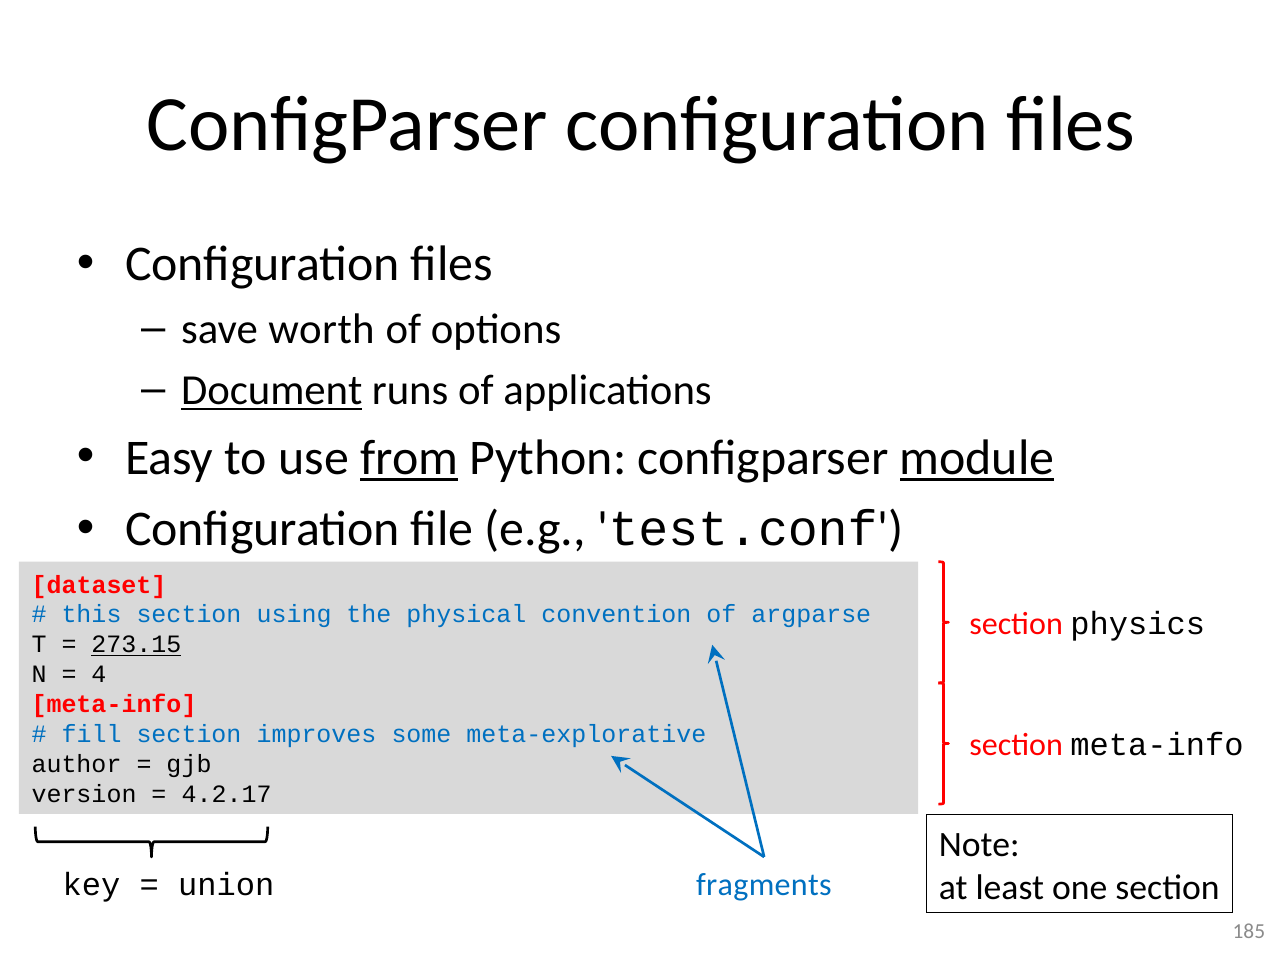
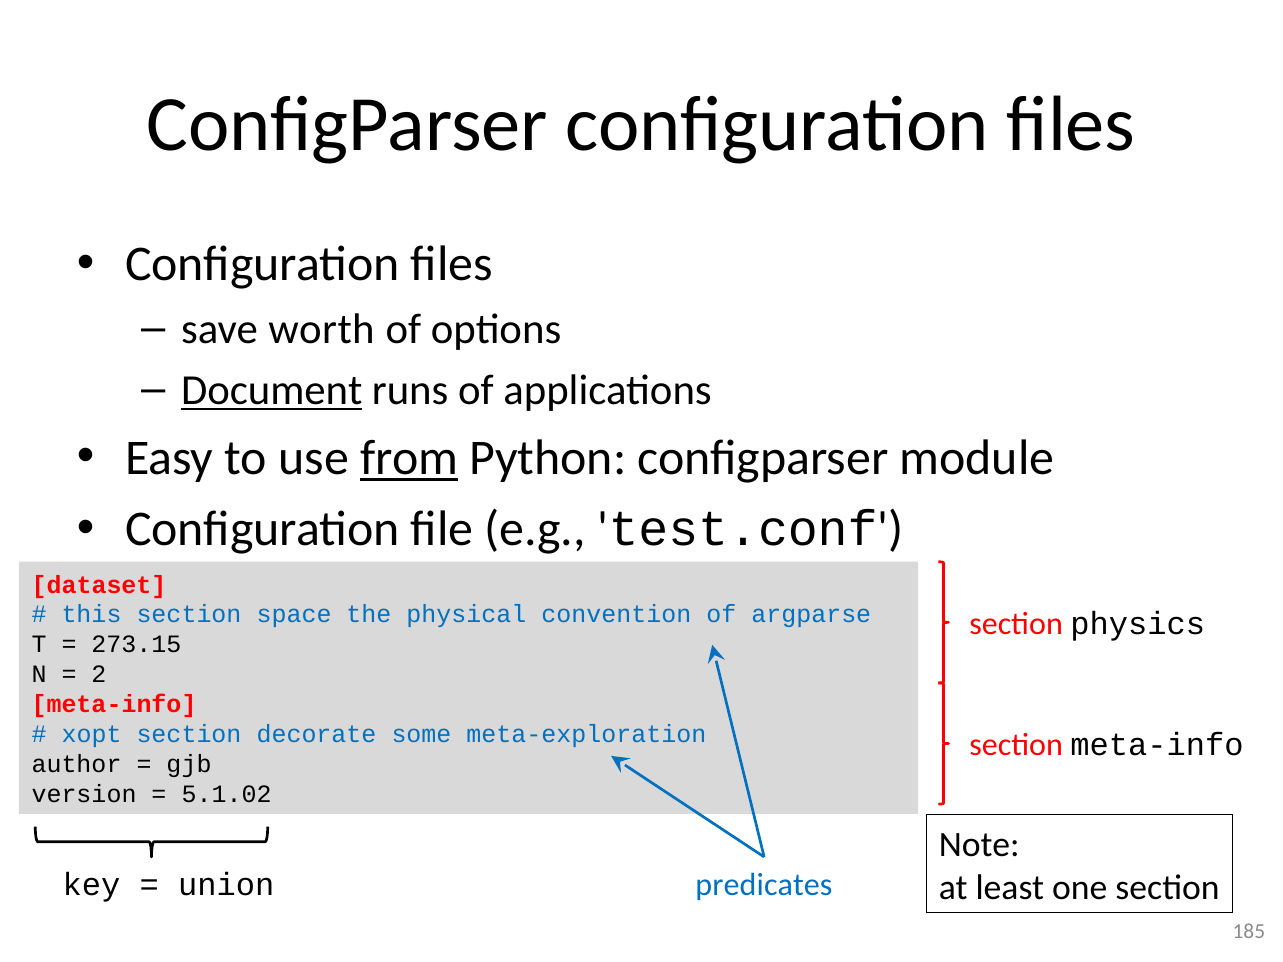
module underline: present -> none
using: using -> space
273.15 underline: present -> none
4: 4 -> 2
fill: fill -> xopt
improves: improves -> decorate
meta-explorative: meta-explorative -> meta-exploration
4.2.17: 4.2.17 -> 5.1.02
fragments: fragments -> predicates
